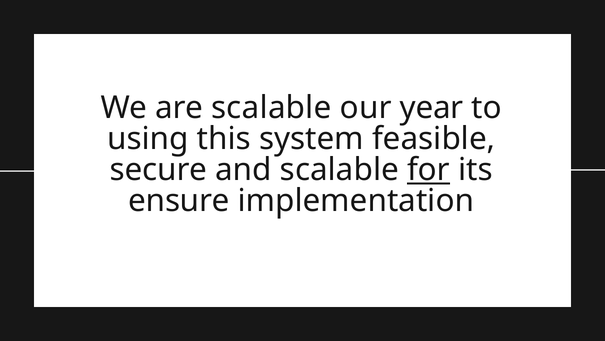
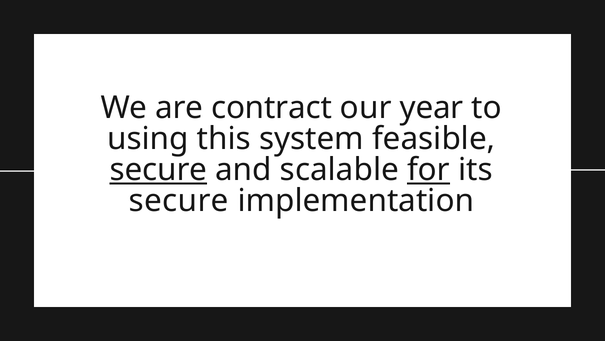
are scalable: scalable -> contract
secure at (158, 170) underline: none -> present
ensure at (179, 200): ensure -> secure
